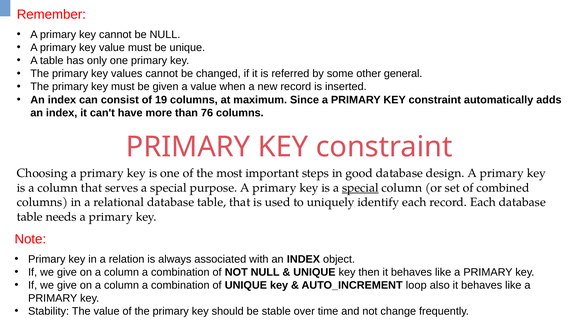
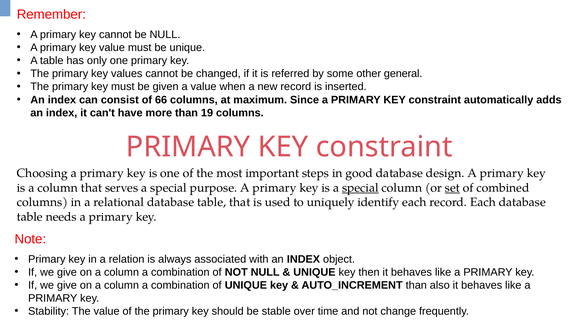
19: 19 -> 66
76: 76 -> 19
set underline: none -> present
AUTO_INCREMENT loop: loop -> than
